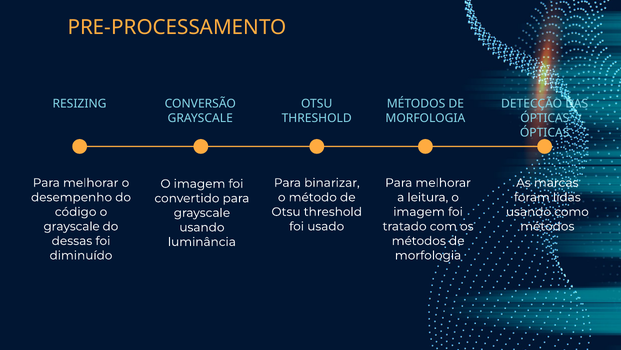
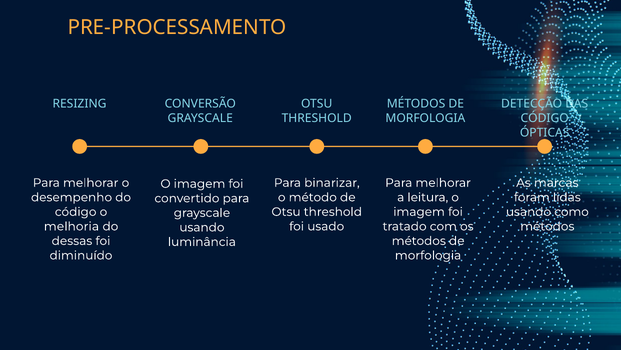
ÓPTICAS at (545, 118): ÓPTICAS -> CÓDIGO
grayscale at (72, 226): grayscale -> melhoria
